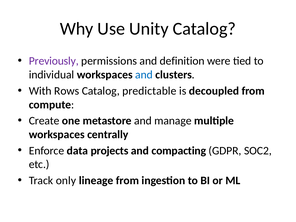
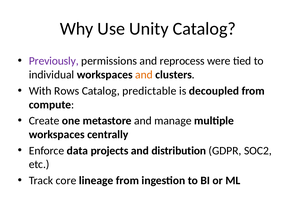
definition: definition -> reprocess
and at (144, 75) colour: blue -> orange
compacting: compacting -> distribution
only: only -> core
